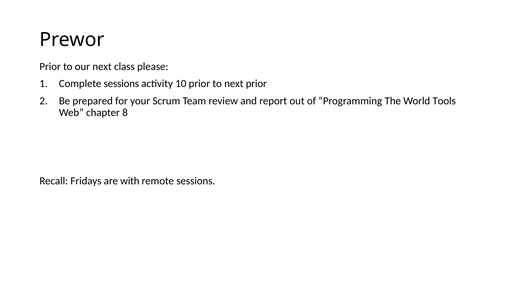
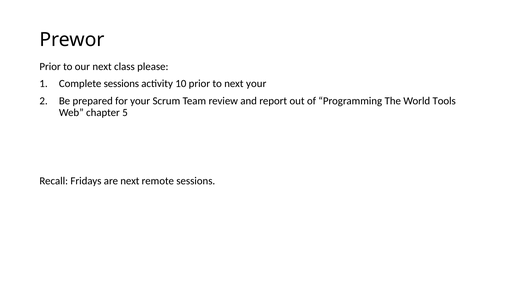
next prior: prior -> your
8: 8 -> 5
are with: with -> next
